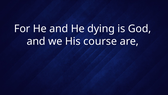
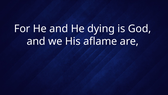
course: course -> aflame
